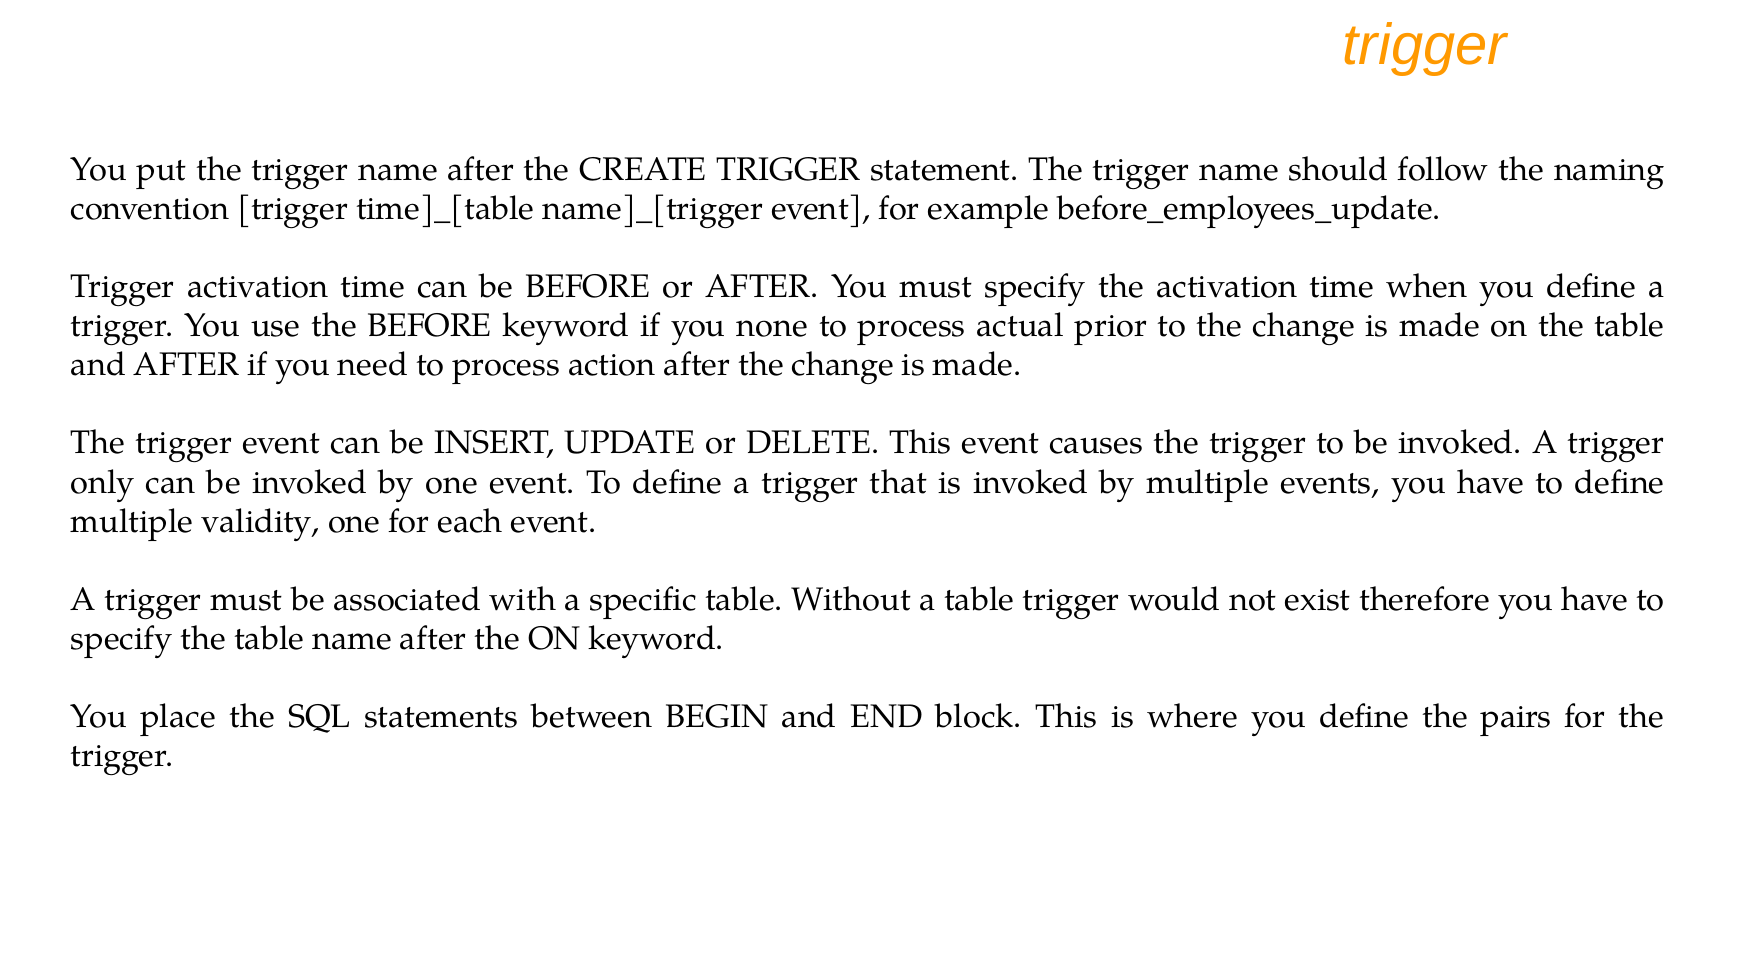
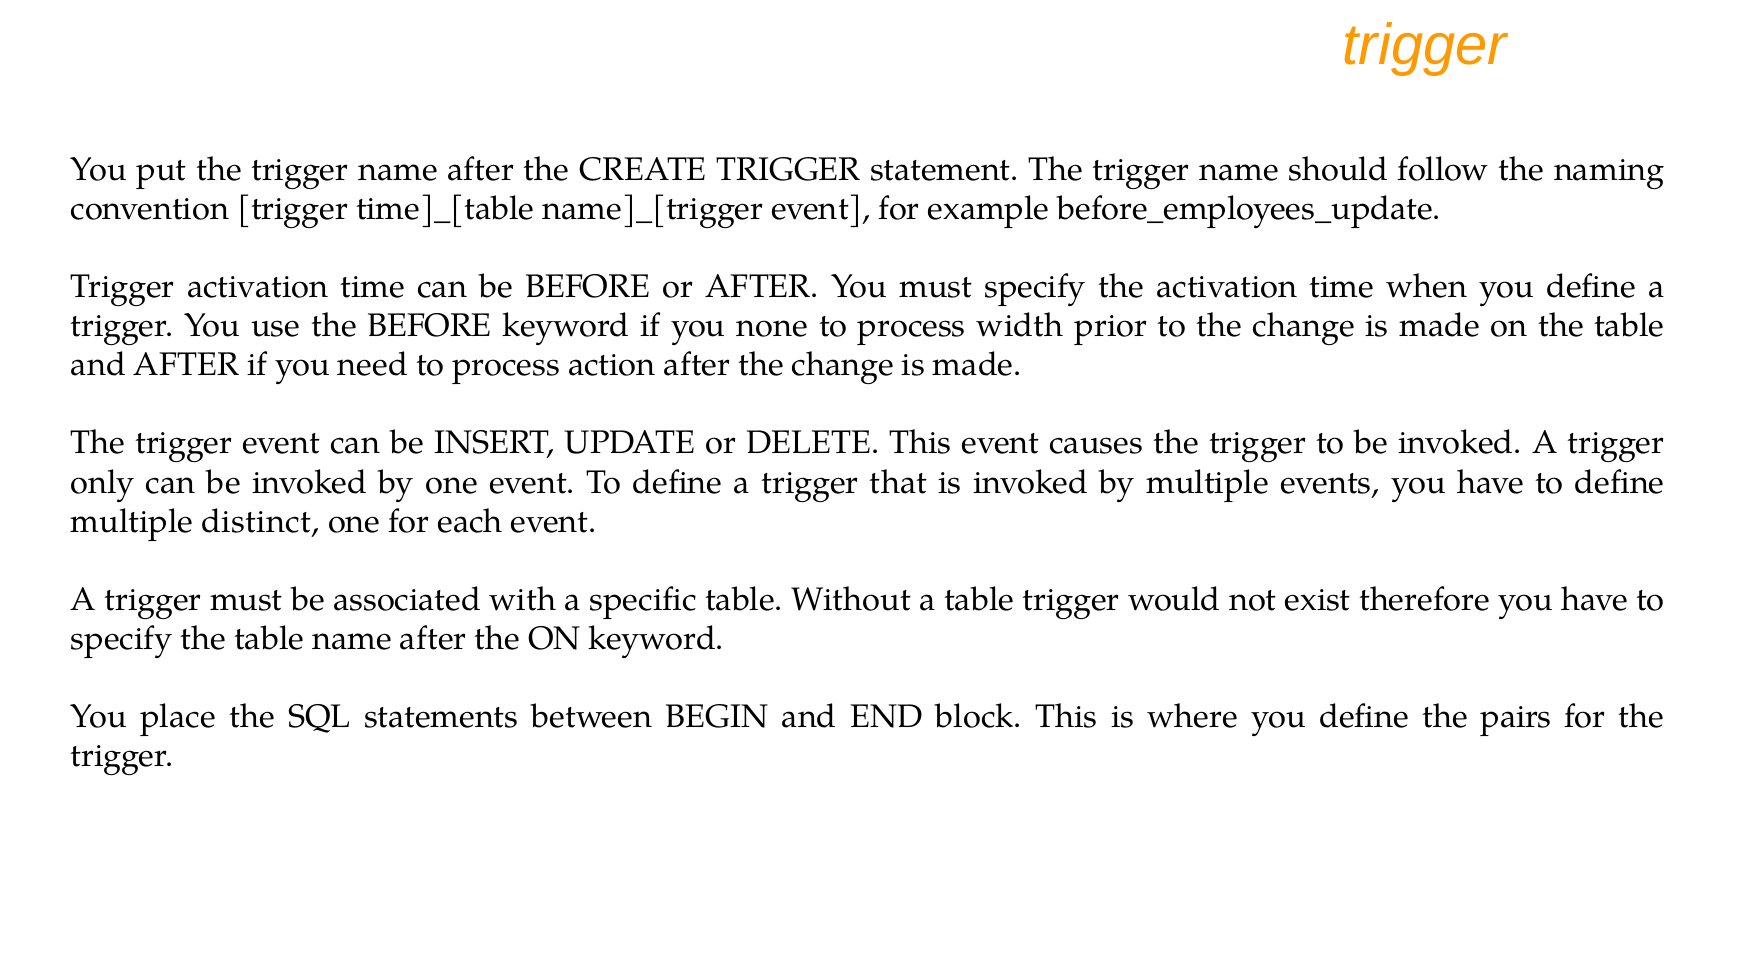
actual: actual -> width
validity: validity -> distinct
